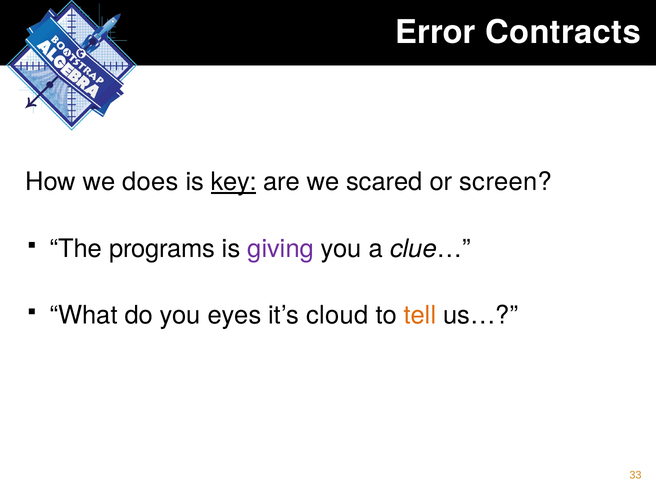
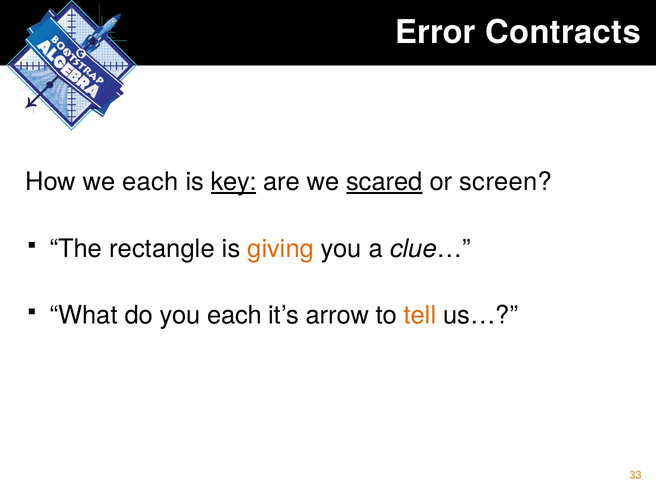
we does: does -> each
scared underline: none -> present
programs: programs -> rectangle
giving colour: purple -> orange
you eyes: eyes -> each
cloud: cloud -> arrow
